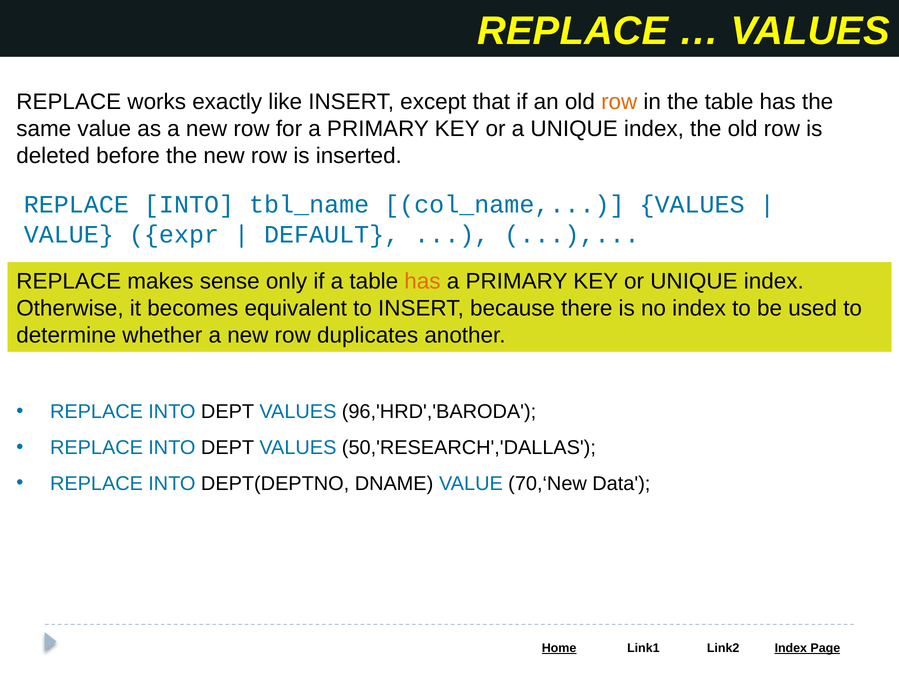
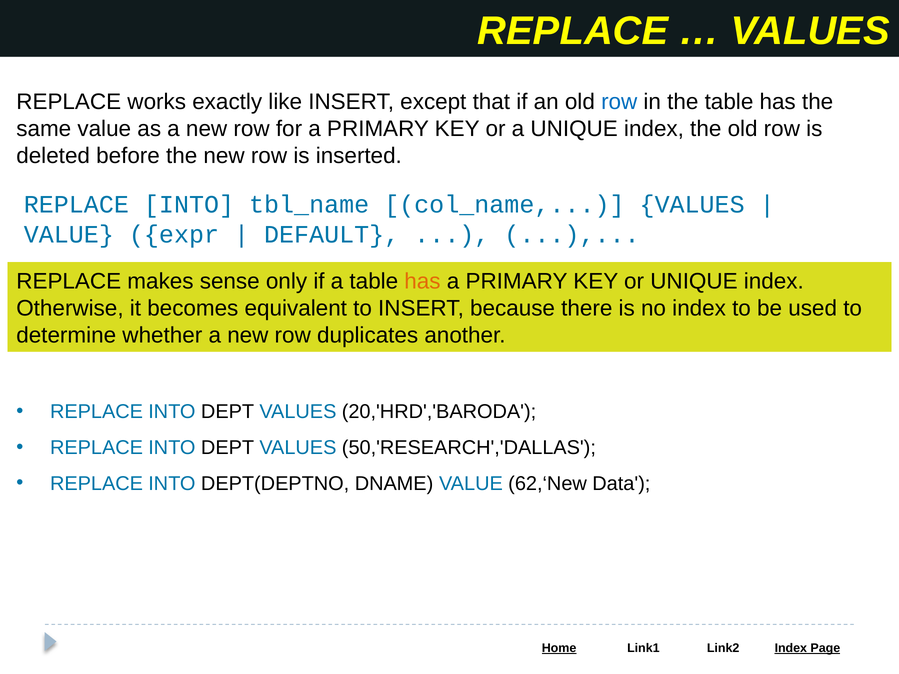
row at (619, 102) colour: orange -> blue
96,'HRD','BARODA: 96,'HRD','BARODA -> 20,'HRD','BARODA
70,‘New: 70,‘New -> 62,‘New
